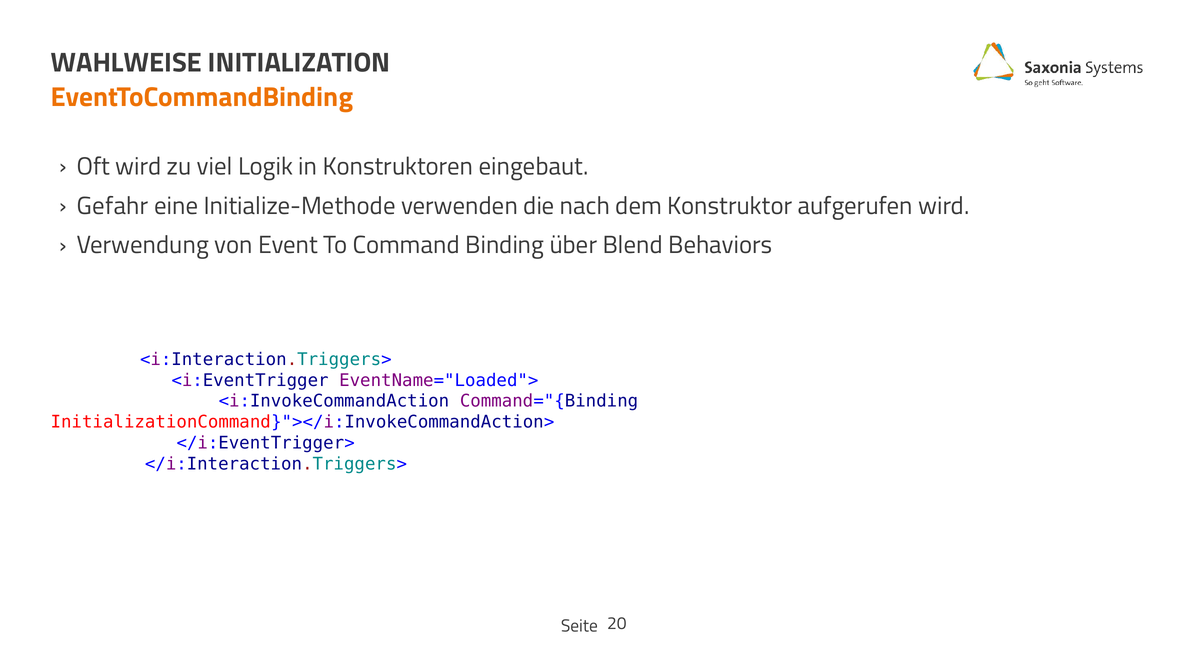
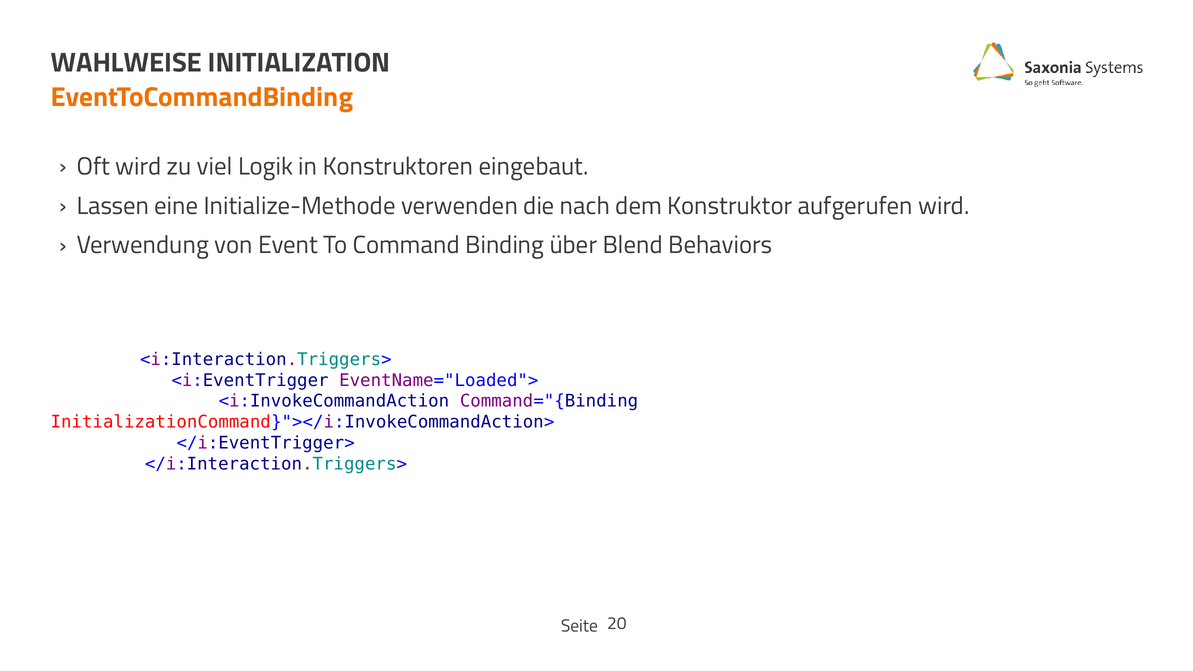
Gefahr: Gefahr -> Lassen
